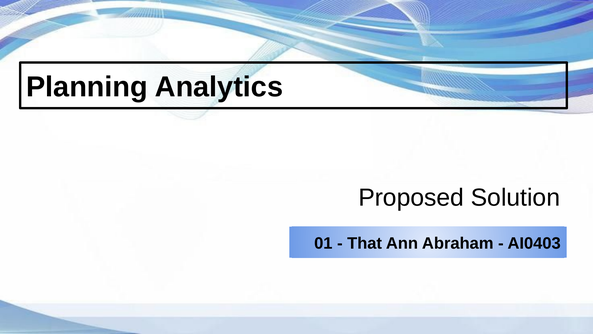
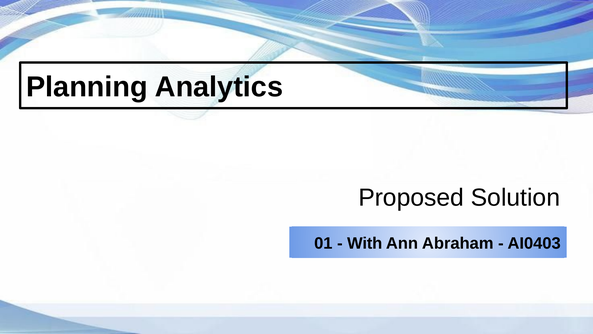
That: That -> With
